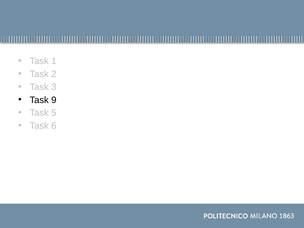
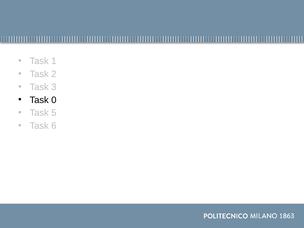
9: 9 -> 0
